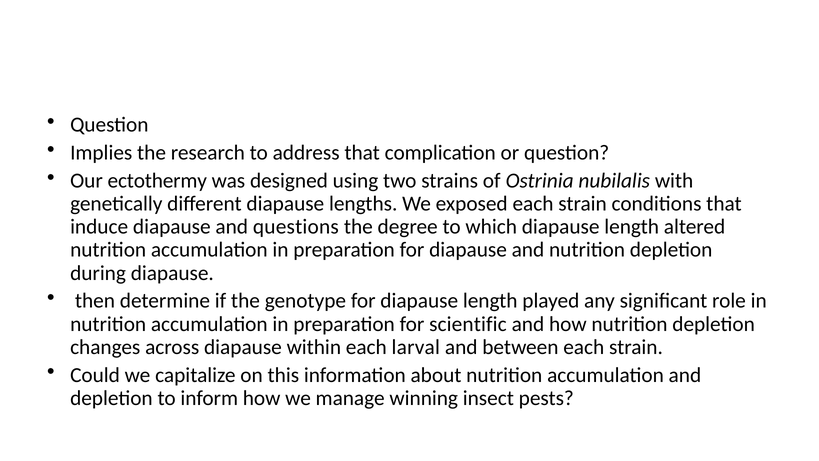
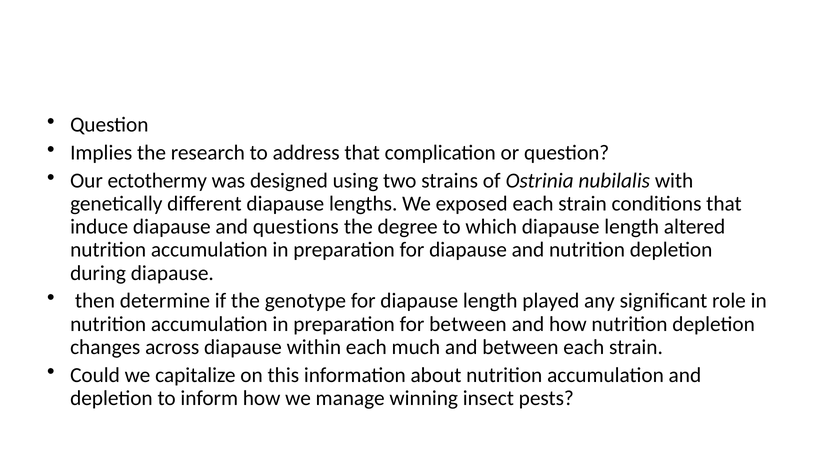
for scientific: scientific -> between
larval: larval -> much
